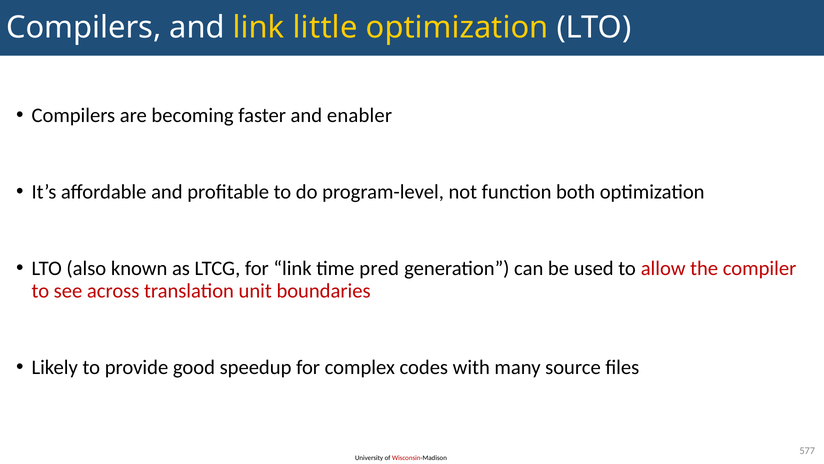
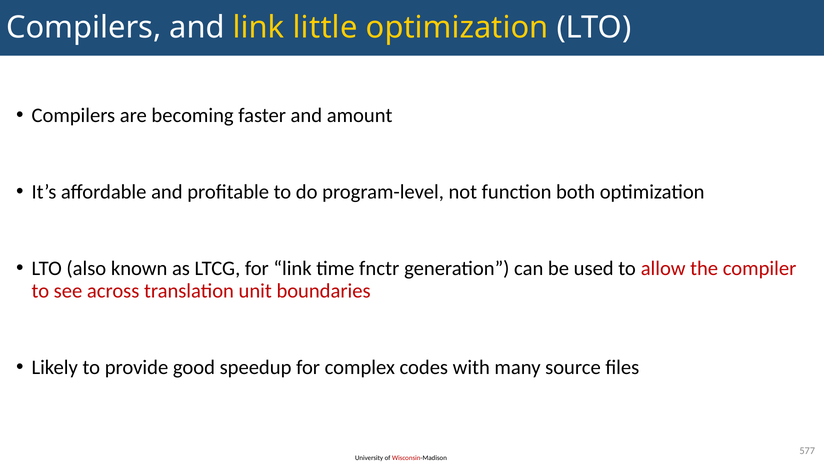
enabler: enabler -> amount
pred: pred -> fnctr
